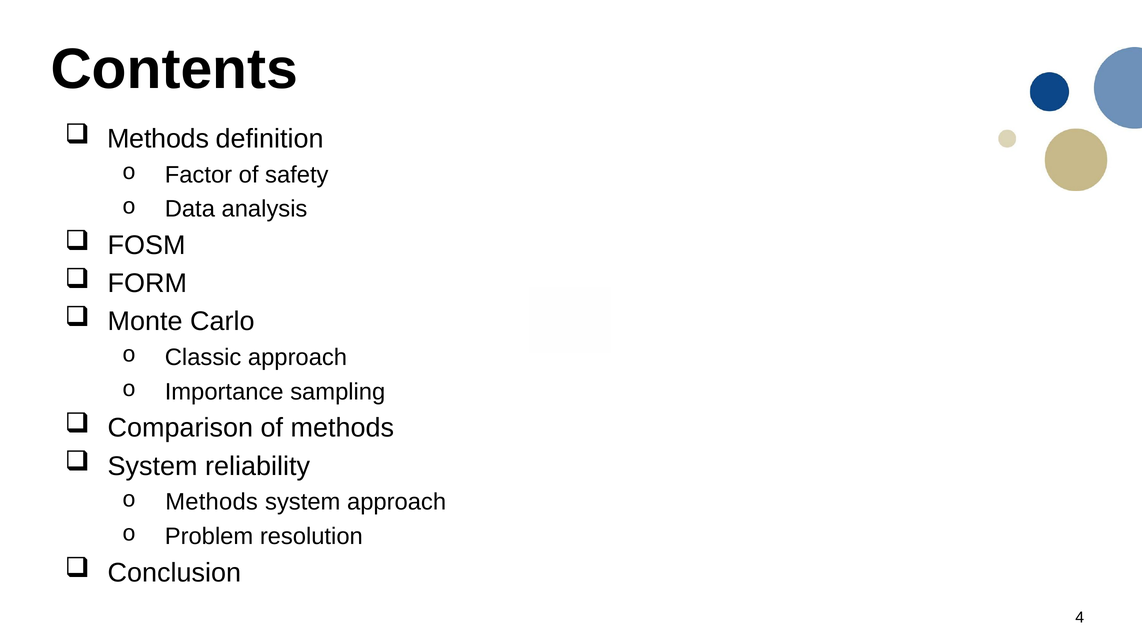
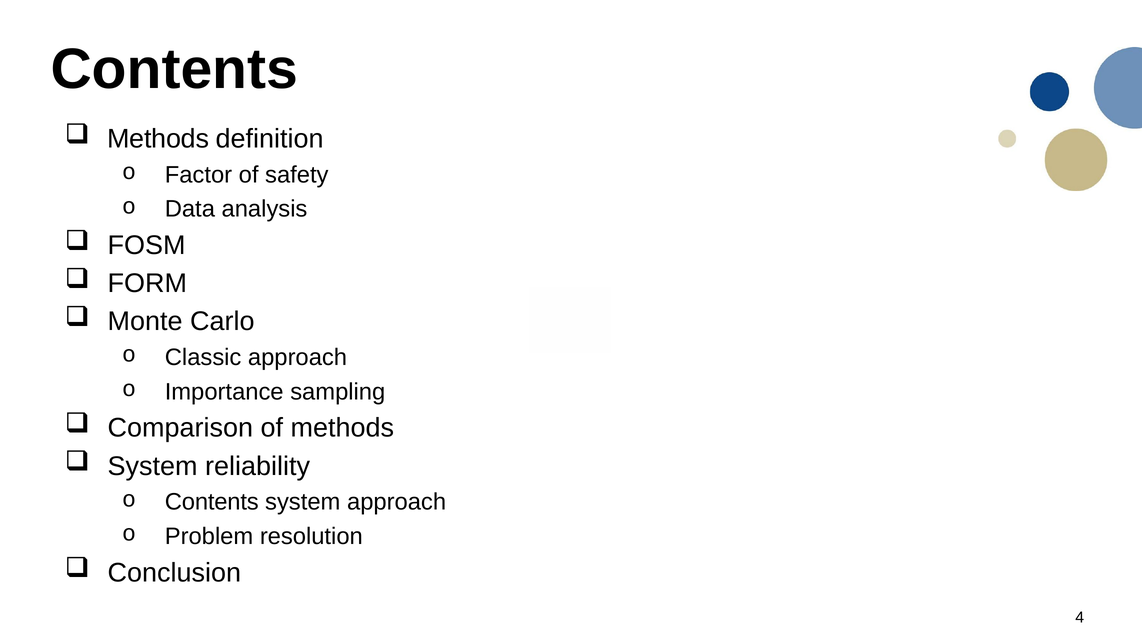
Methods at (212, 502): Methods -> Contents
